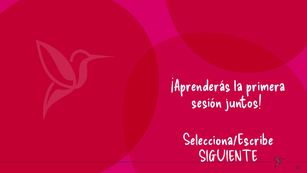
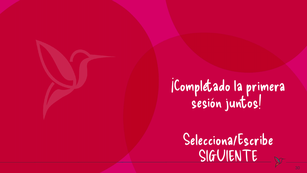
¡Aprenderás: ¡Aprenderás -> ¡Completado
